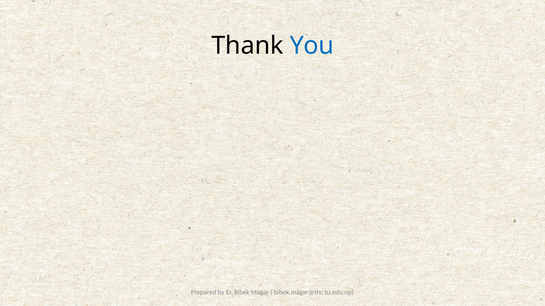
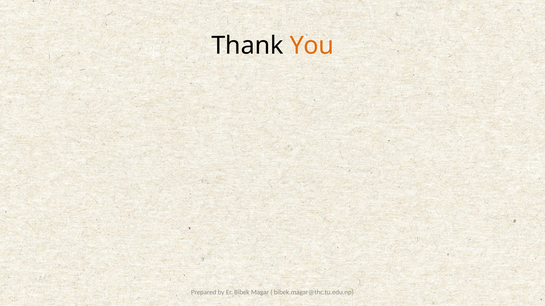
You colour: blue -> orange
